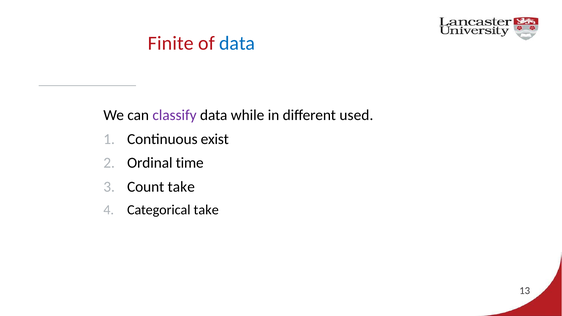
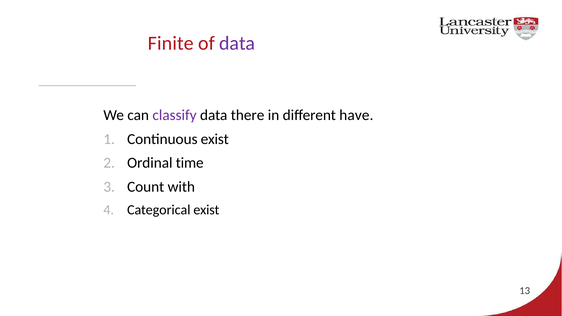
data at (237, 43) colour: blue -> purple
while: while -> there
used: used -> have
Count take: take -> with
Categorical take: take -> exist
